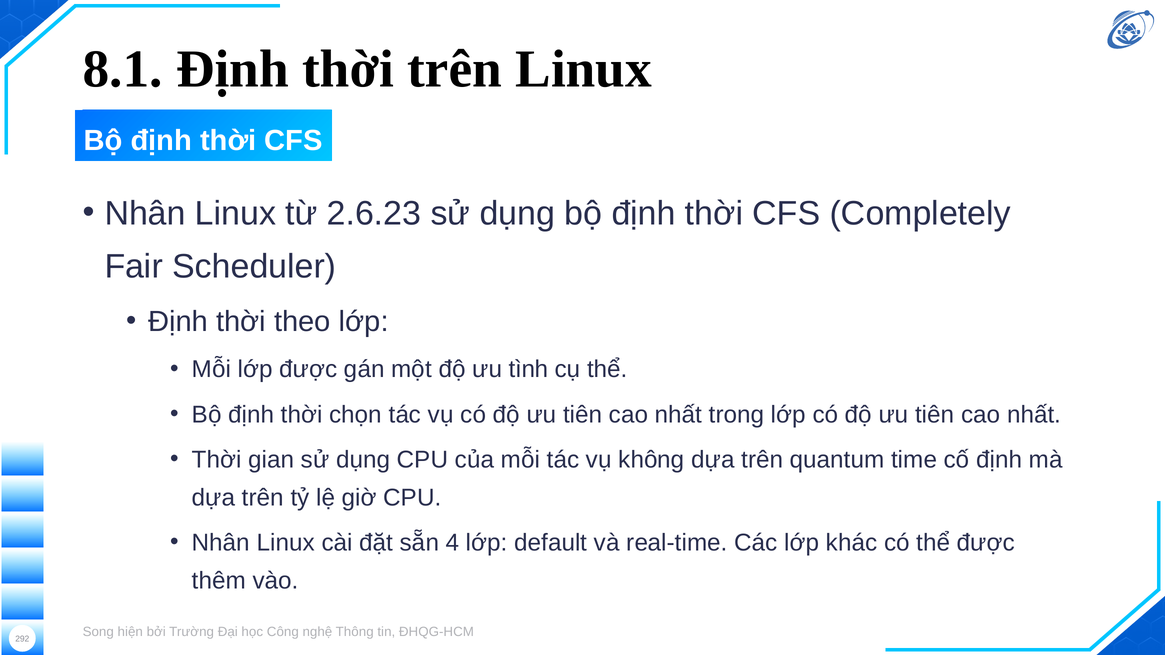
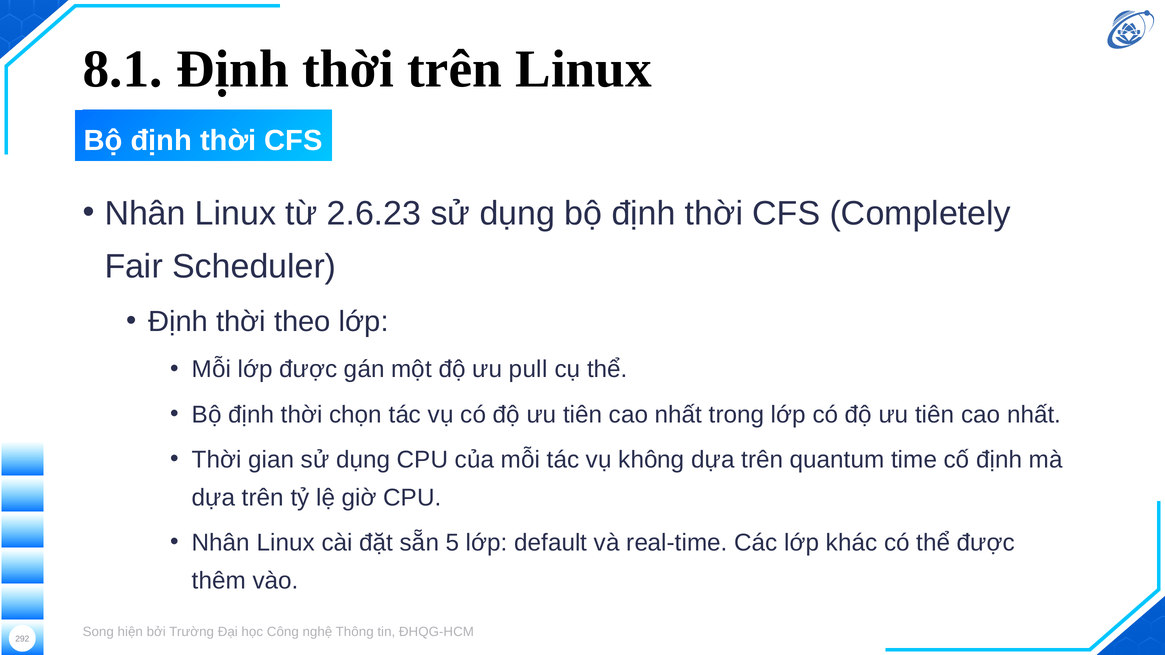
tình: tình -> pull
4: 4 -> 5
